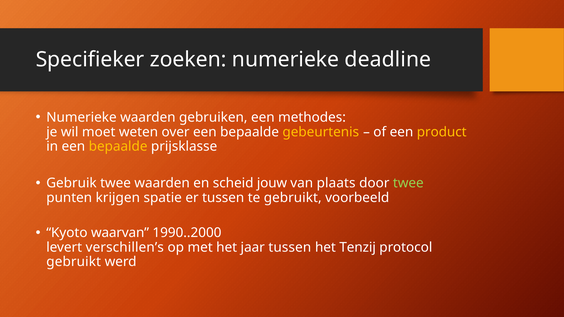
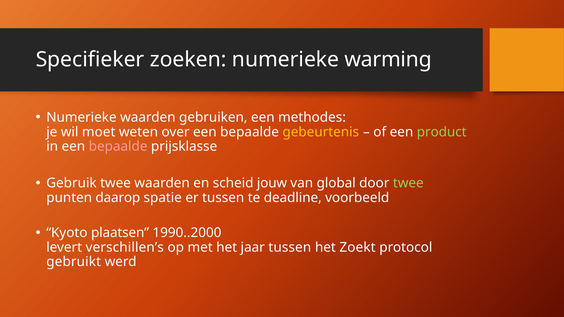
deadline: deadline -> warming
product colour: yellow -> light green
bepaalde at (118, 147) colour: yellow -> pink
plaats: plaats -> global
krijgen: krijgen -> daarop
te gebruikt: gebruikt -> deadline
waarvan: waarvan -> plaatsen
Tenzij: Tenzij -> Zoekt
